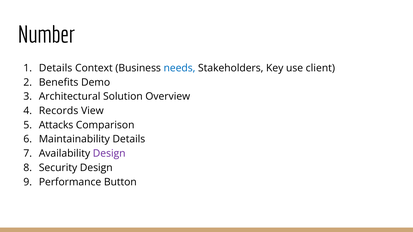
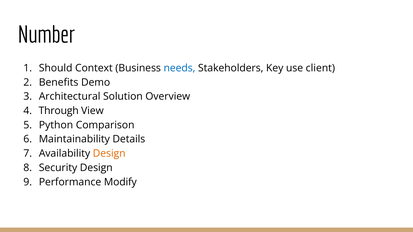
Details at (56, 68): Details -> Should
Records: Records -> Through
Attacks: Attacks -> Python
Design at (109, 154) colour: purple -> orange
Button: Button -> Modify
